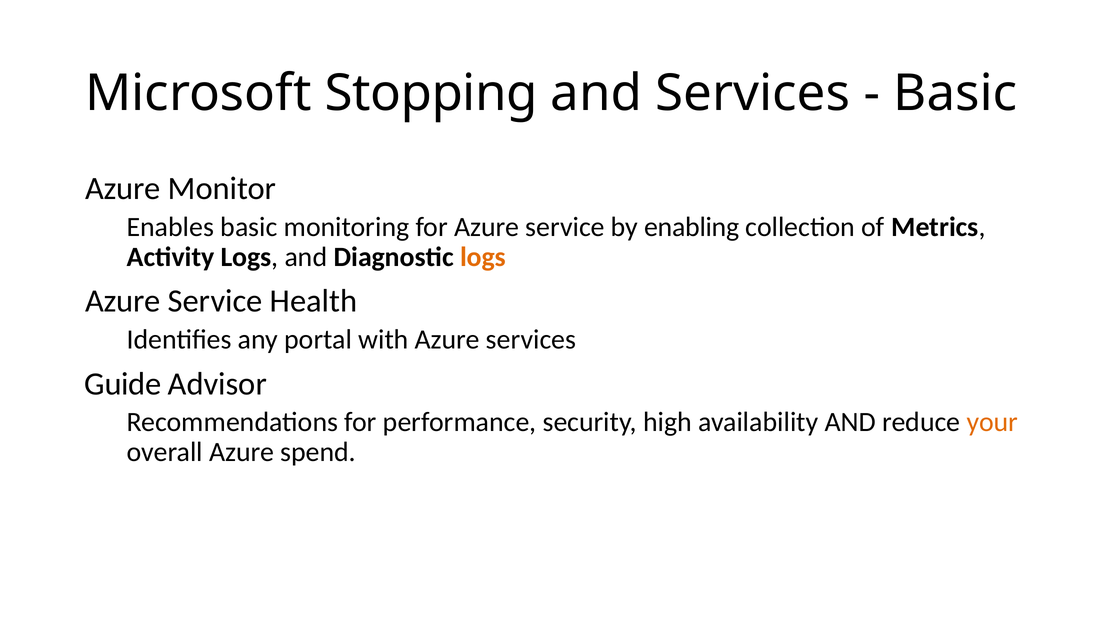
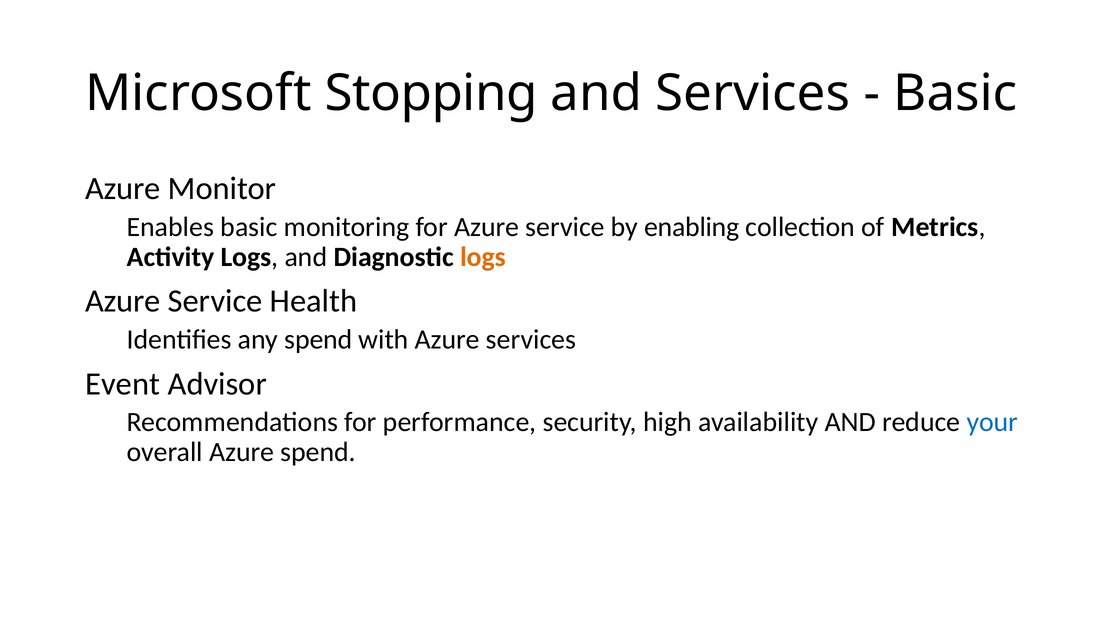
any portal: portal -> spend
Guide: Guide -> Event
your colour: orange -> blue
